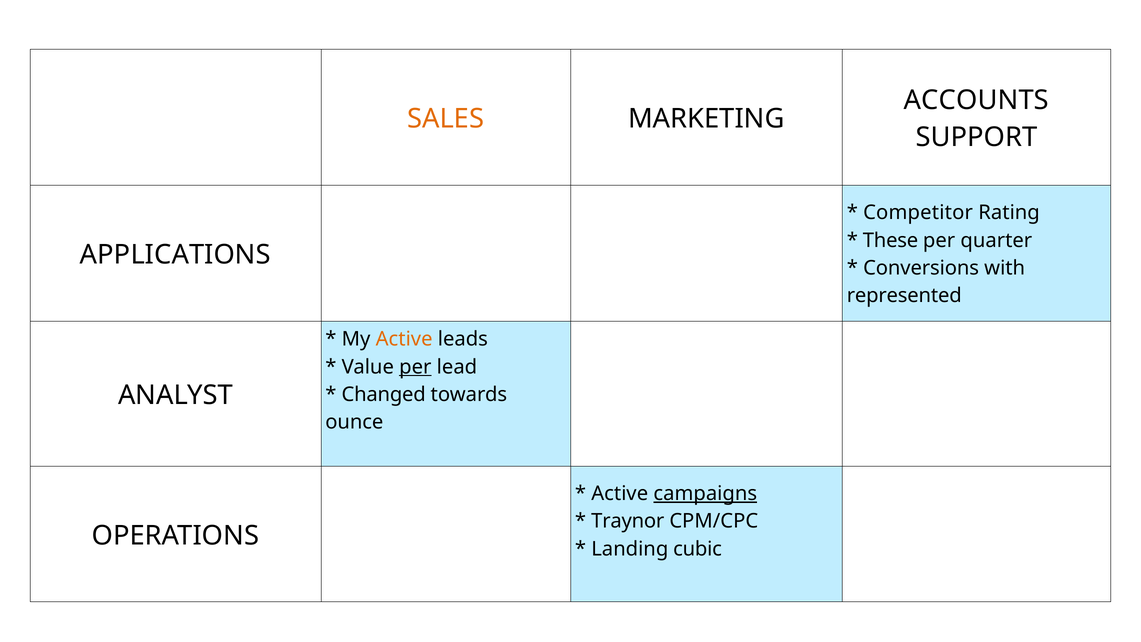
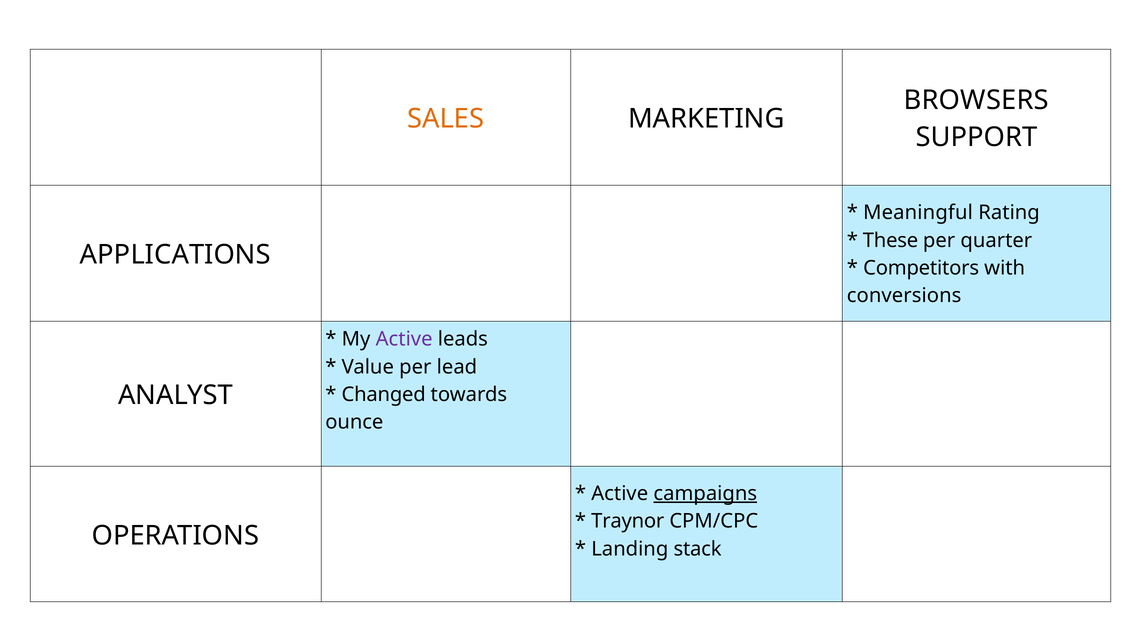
ACCOUNTS: ACCOUNTS -> BROWSERS
Competitor: Competitor -> Meaningful
Conversions: Conversions -> Competitors
represented: represented -> conversions
Active at (404, 339) colour: orange -> purple
per at (415, 367) underline: present -> none
cubic: cubic -> stack
